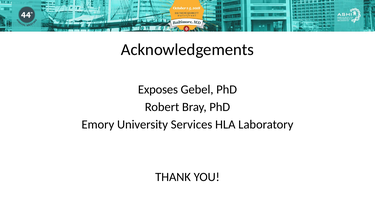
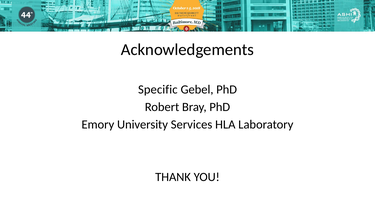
Exposes: Exposes -> Specific
